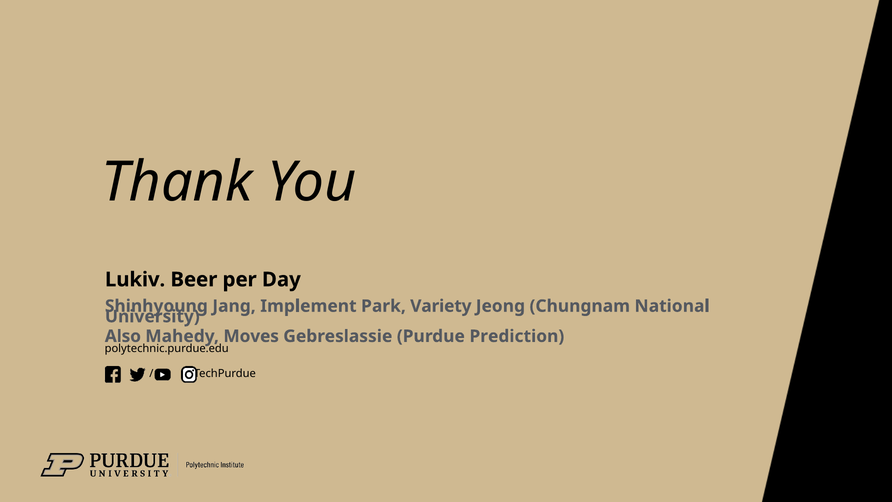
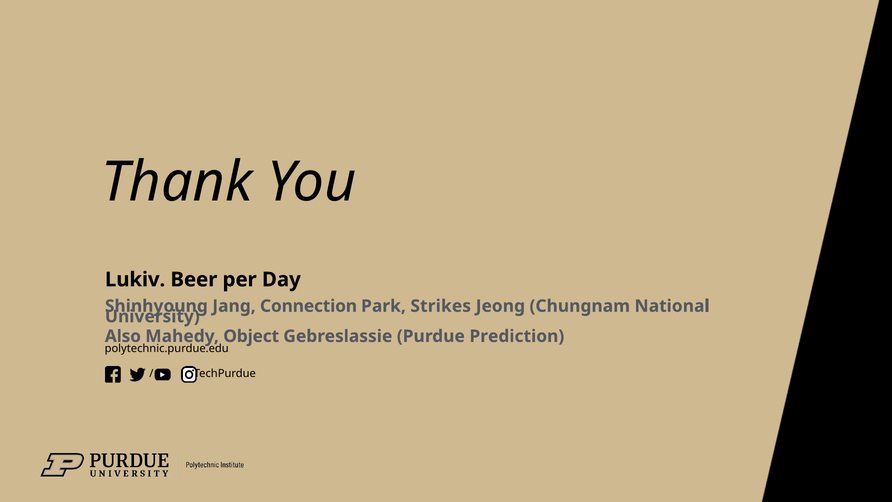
Implement: Implement -> Connection
Variety: Variety -> Strikes
Moves: Moves -> Object
